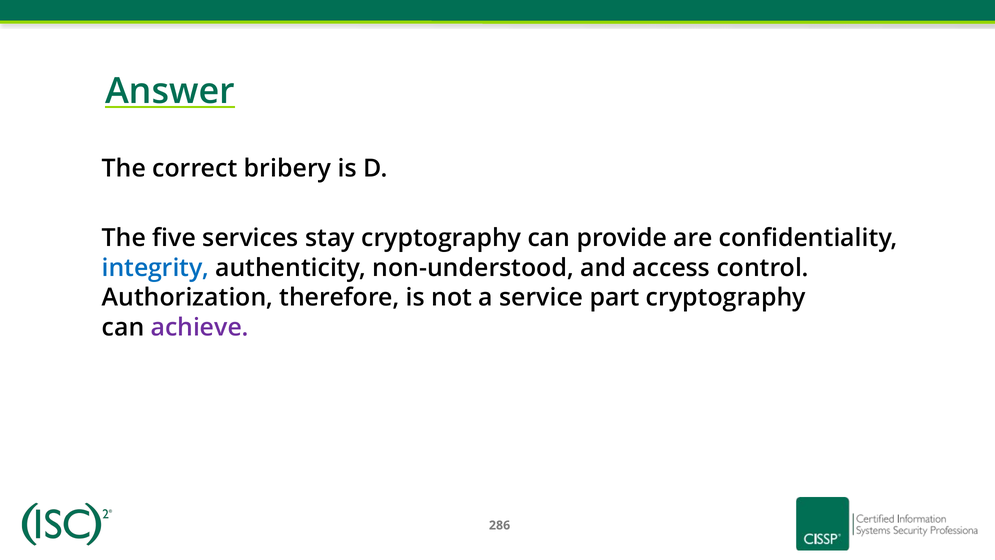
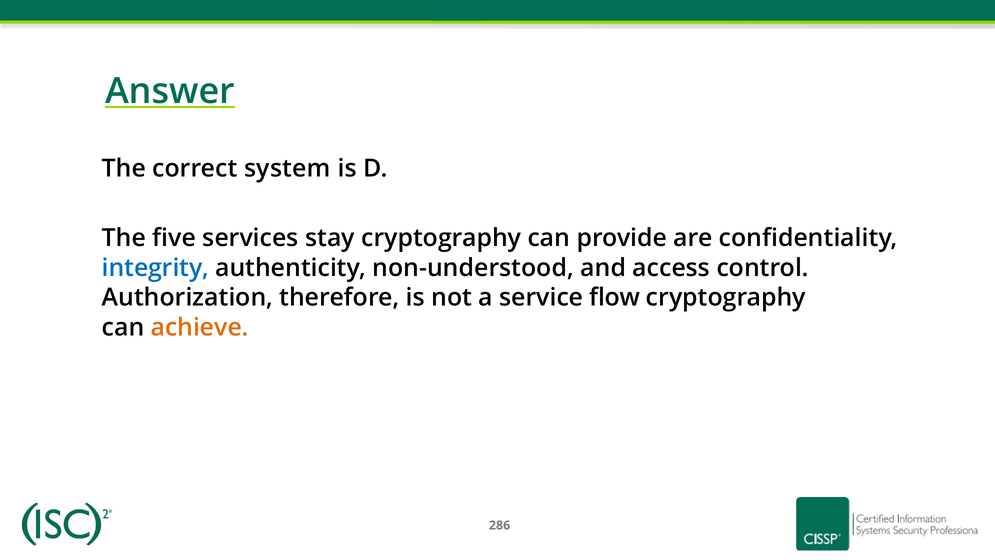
bribery: bribery -> system
part: part -> flow
achieve colour: purple -> orange
